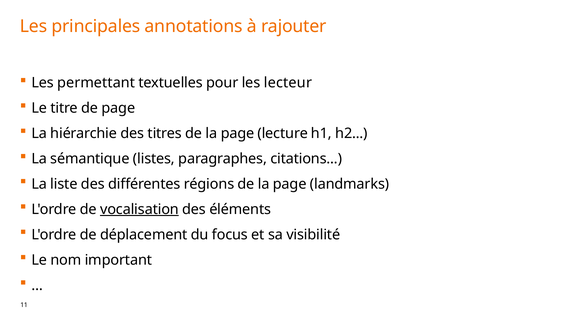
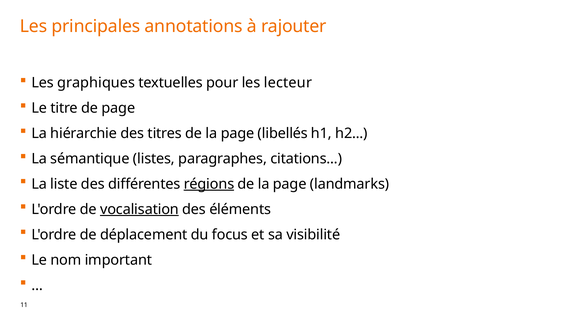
permettant: permettant -> graphiques
lecture: lecture -> libellés
régions underline: none -> present
